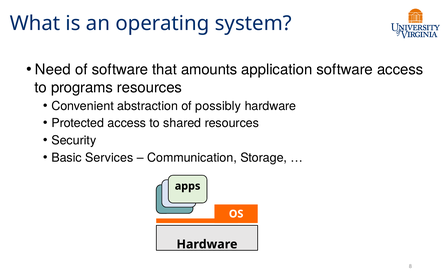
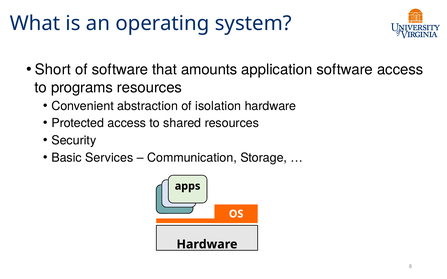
Need: Need -> Short
possibly: possibly -> isolation
